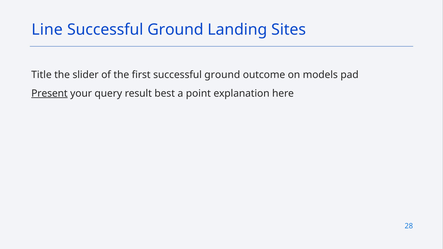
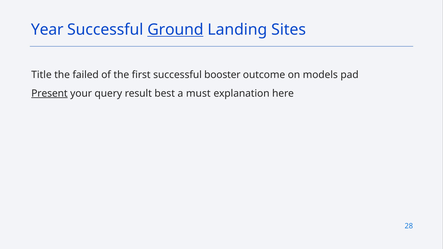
Line: Line -> Year
Ground at (175, 30) underline: none -> present
slider: slider -> failed
first successful ground: ground -> booster
point: point -> must
